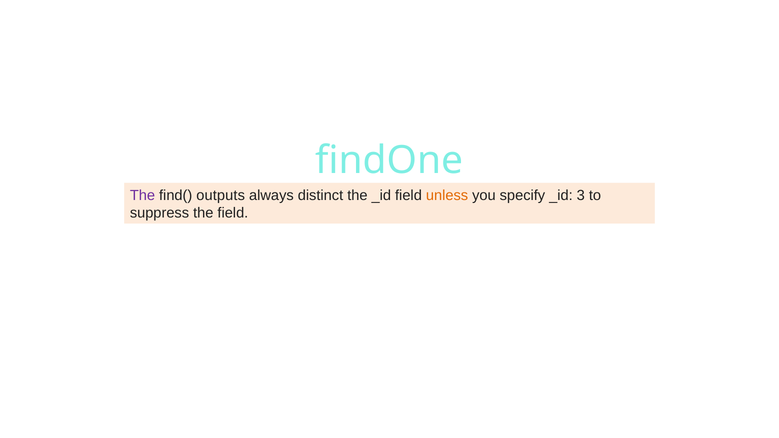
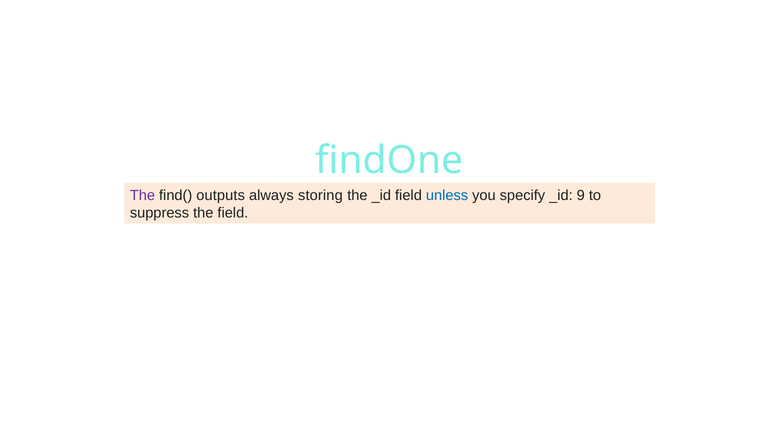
distinct: distinct -> storing
unless colour: orange -> blue
3: 3 -> 9
